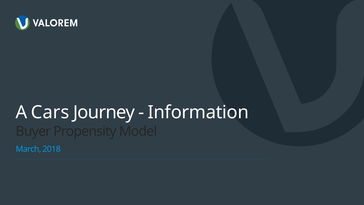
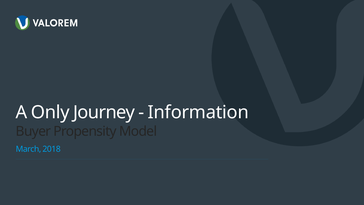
Cars: Cars -> Only
